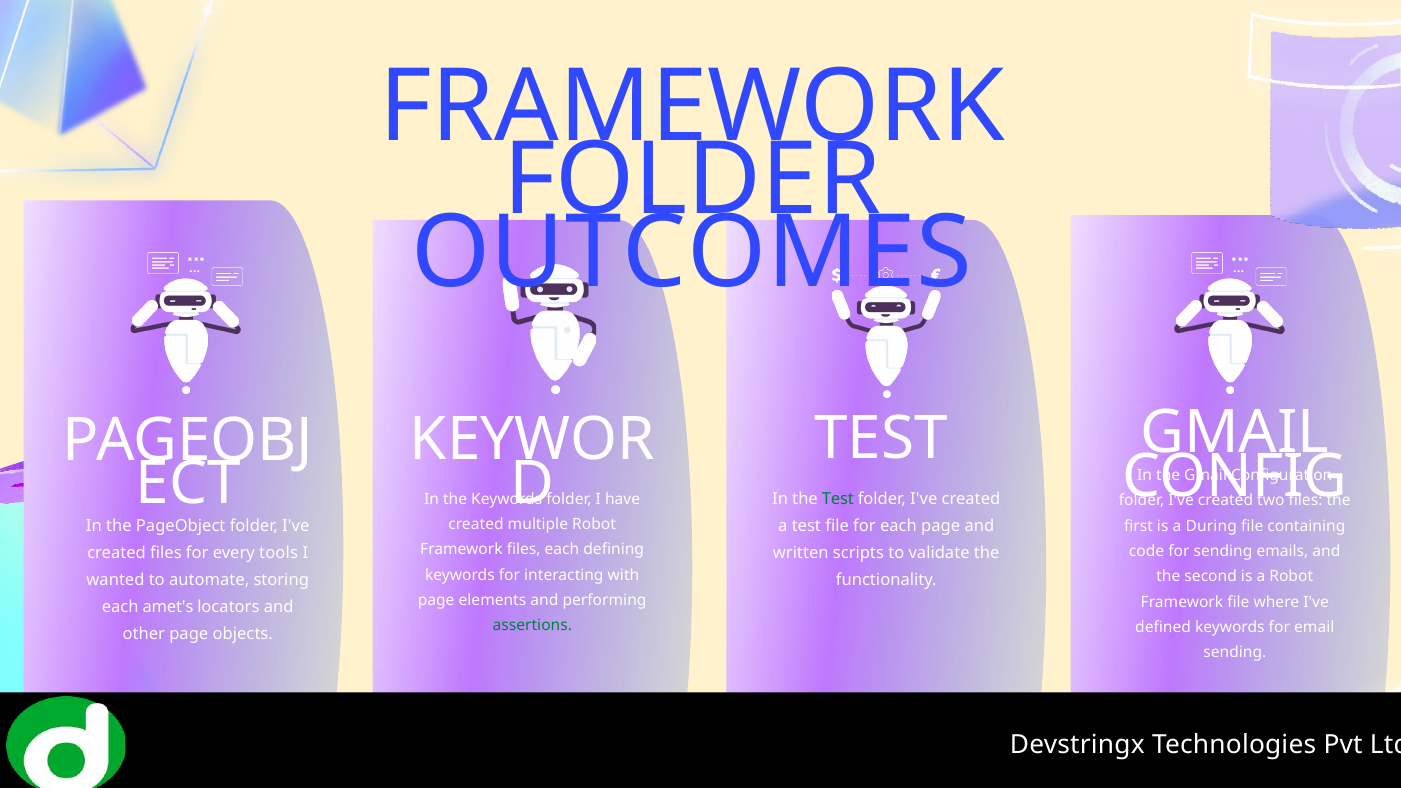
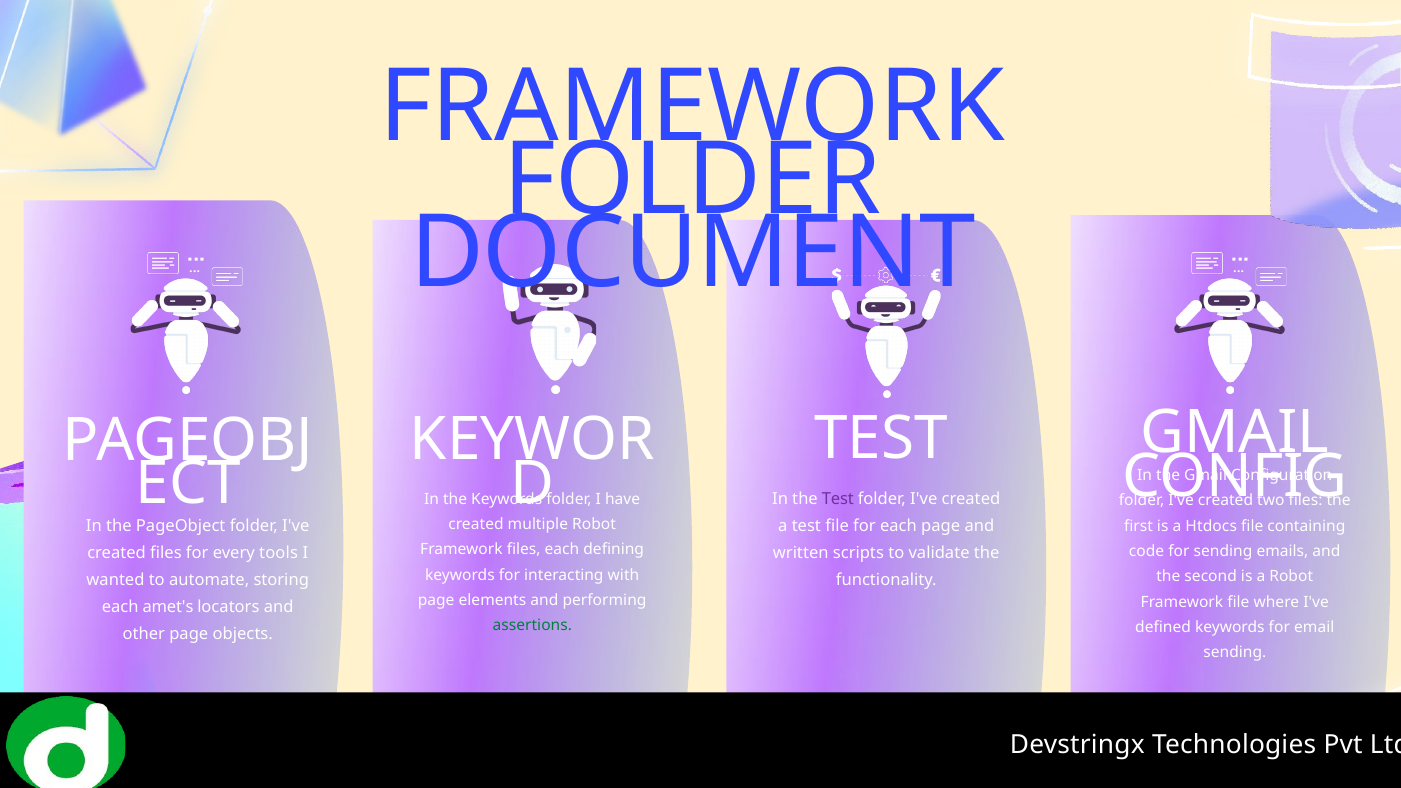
OUTCOMES: OUTCOMES -> DOCUMENT
Test at (838, 499) colour: green -> purple
During: During -> Htdocs
